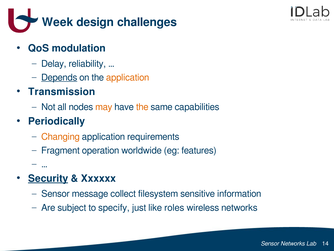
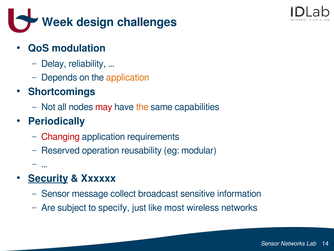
Depends underline: present -> none
Transmission: Transmission -> Shortcomings
may colour: orange -> red
Changing colour: orange -> red
Fragment: Fragment -> Reserved
worldwide: worldwide -> reusability
features: features -> modular
filesystem: filesystem -> broadcast
roles: roles -> most
